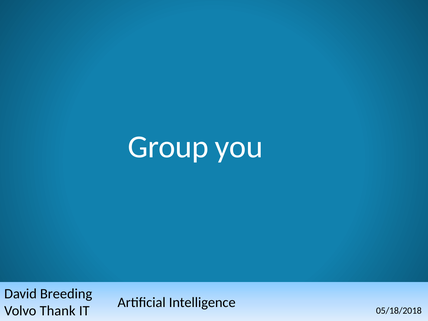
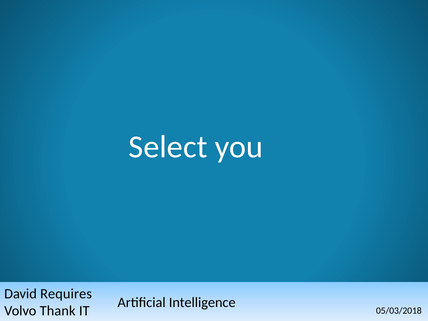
Group: Group -> Select
Breeding: Breeding -> Requires
05/18/2018: 05/18/2018 -> 05/03/2018
